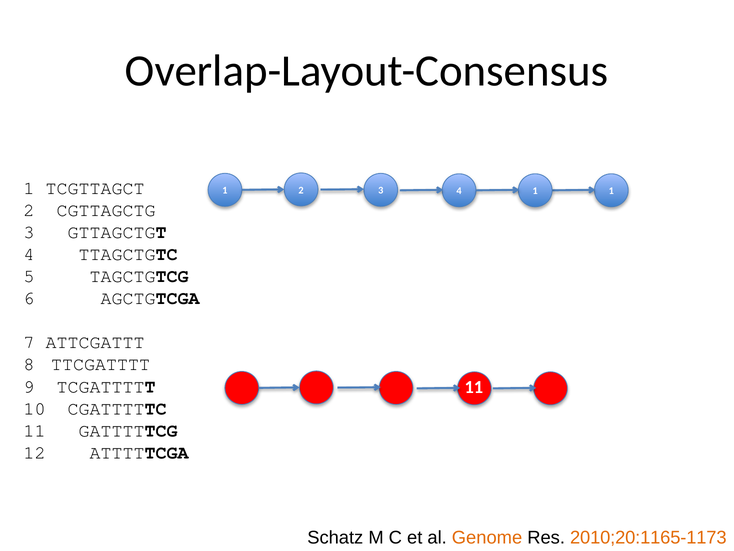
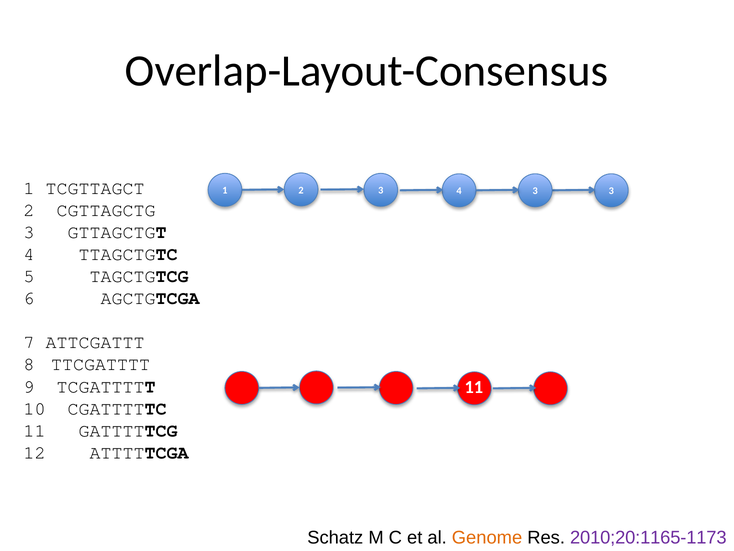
3 1: 1 -> 3
4 1: 1 -> 3
2010;20:1165-1173 colour: orange -> purple
